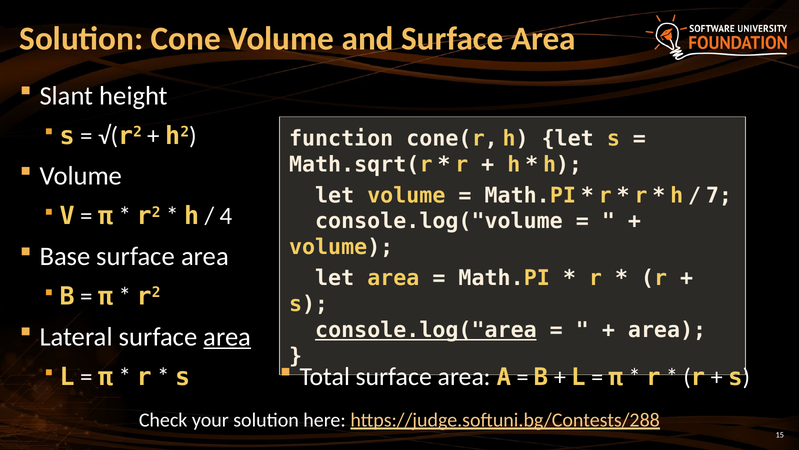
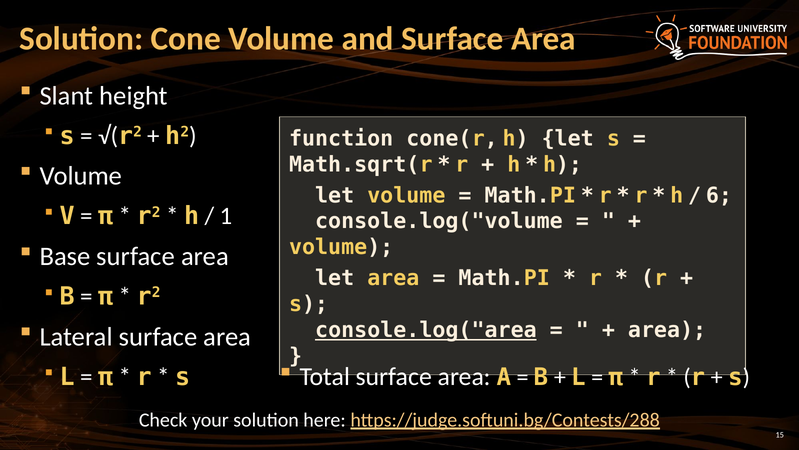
7: 7 -> 6
4: 4 -> 1
area at (227, 337) underline: present -> none
